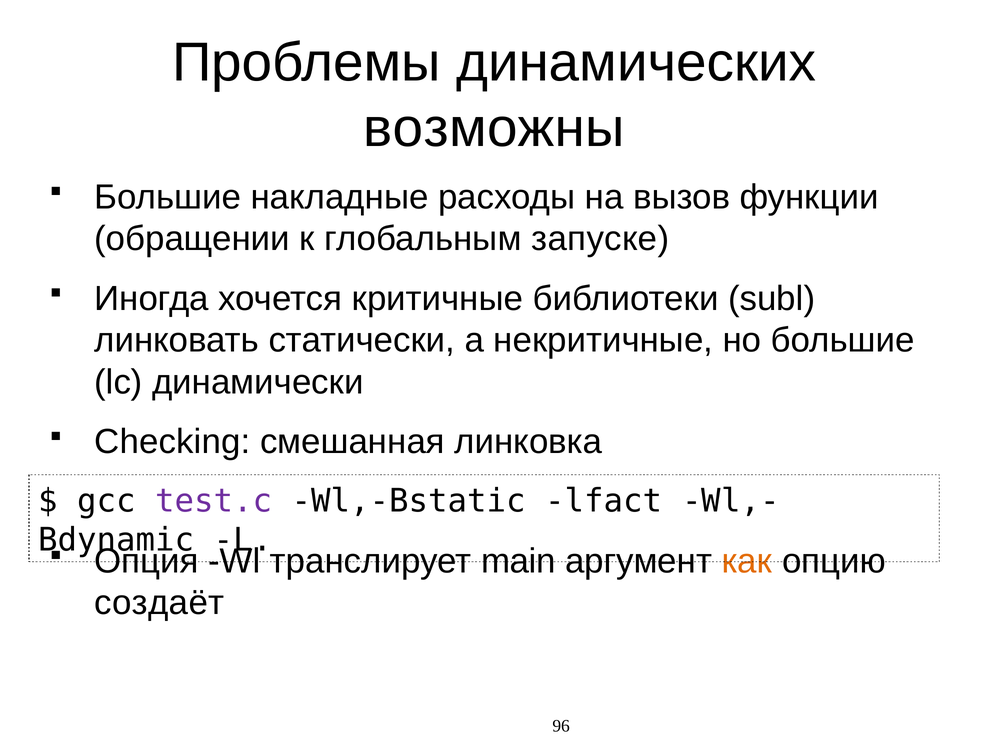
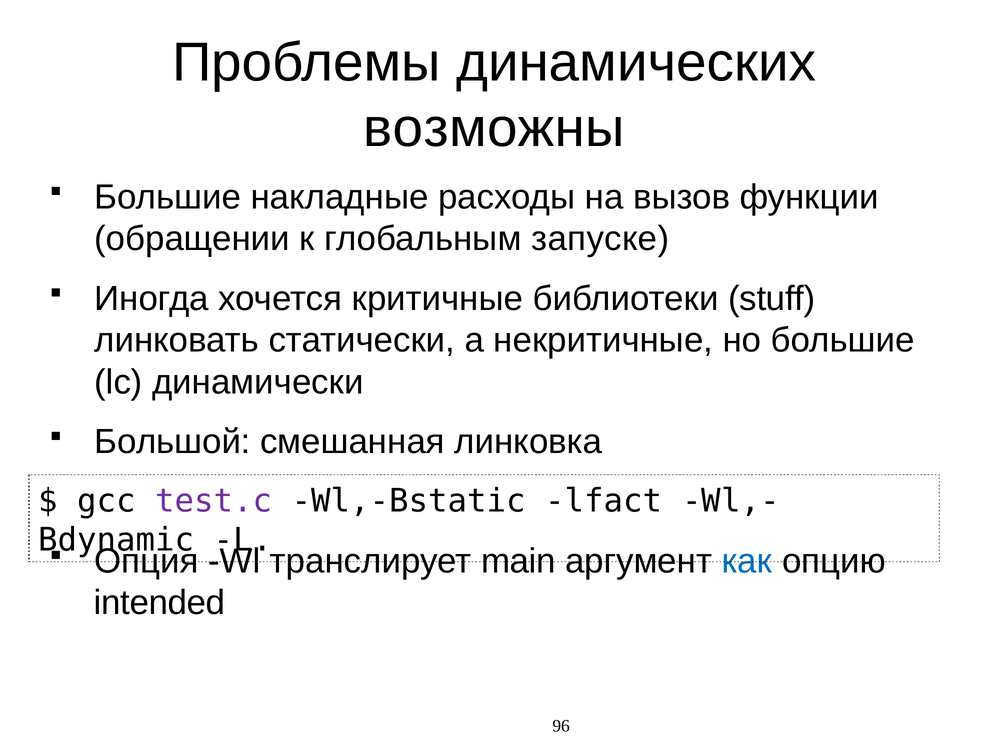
subl: subl -> stuff
Checking: Checking -> Большой
как colour: orange -> blue
создаёт: создаёт -> intended
